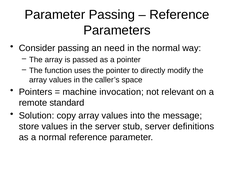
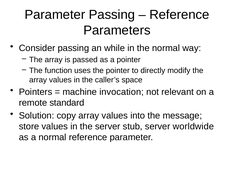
need: need -> while
definitions: definitions -> worldwide
